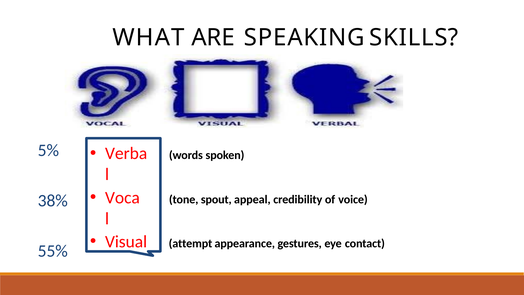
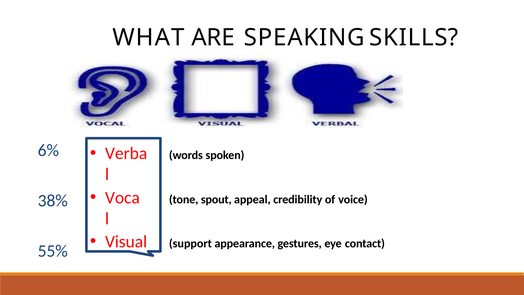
5%: 5% -> 6%
attempt: attempt -> support
